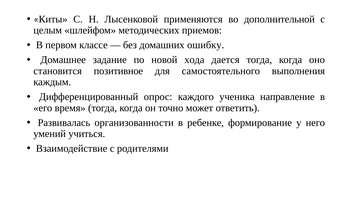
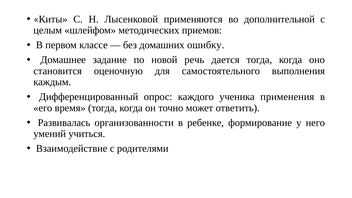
хода: хода -> речь
позитивное: позитивное -> оценочную
направление: направление -> применения
